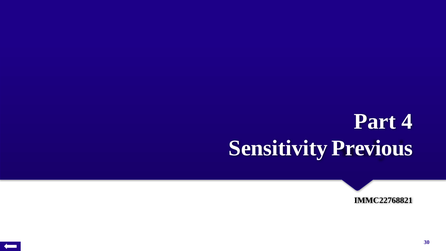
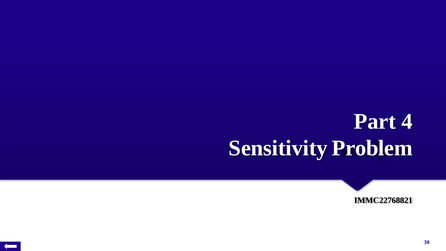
Previous: Previous -> Problem
